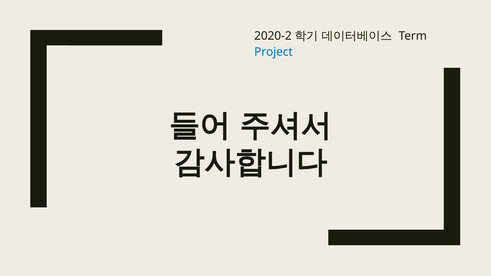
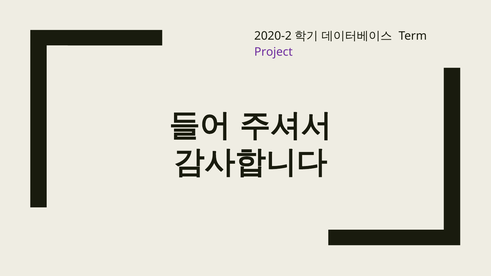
Project colour: blue -> purple
